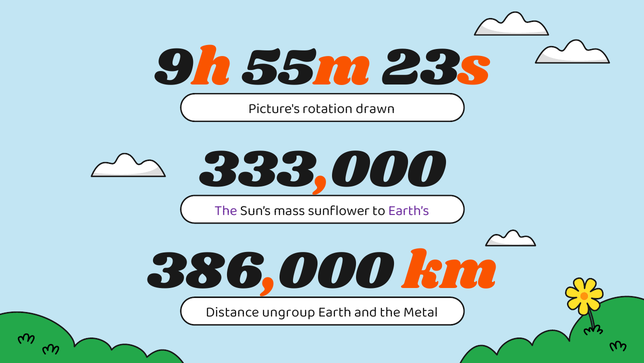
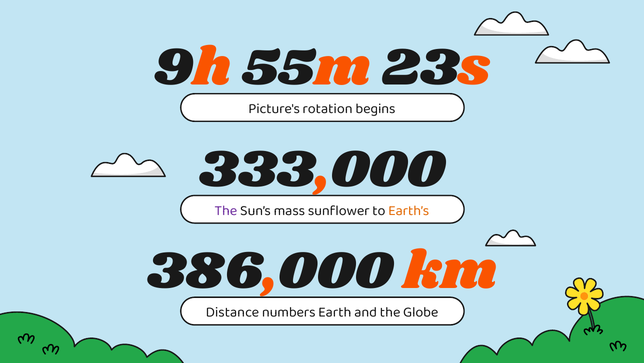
drawn: drawn -> begins
Earth’s colour: purple -> orange
ungroup: ungroup -> numbers
Metal: Metal -> Globe
